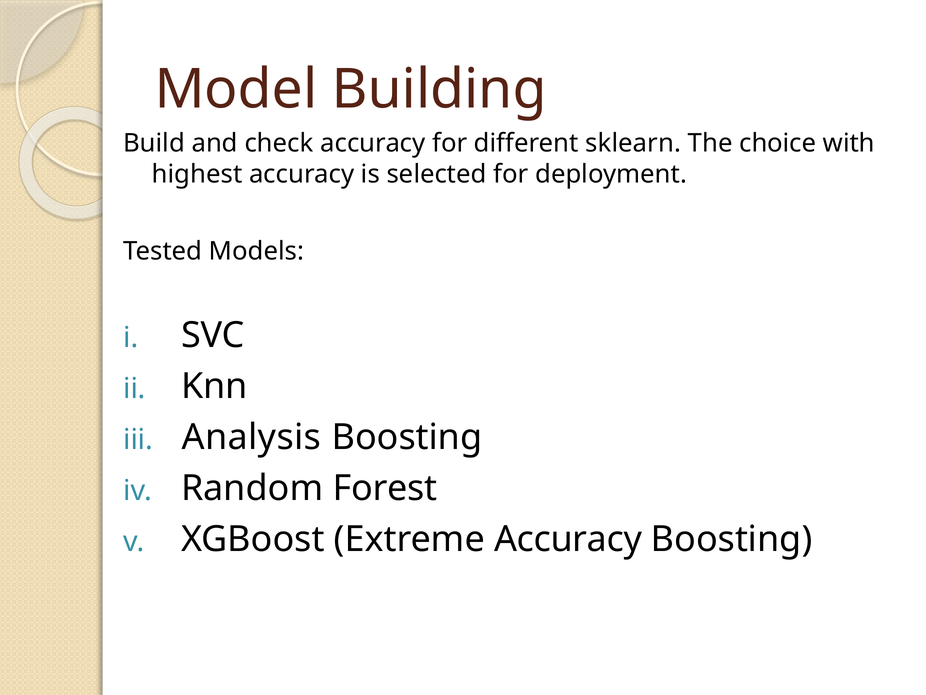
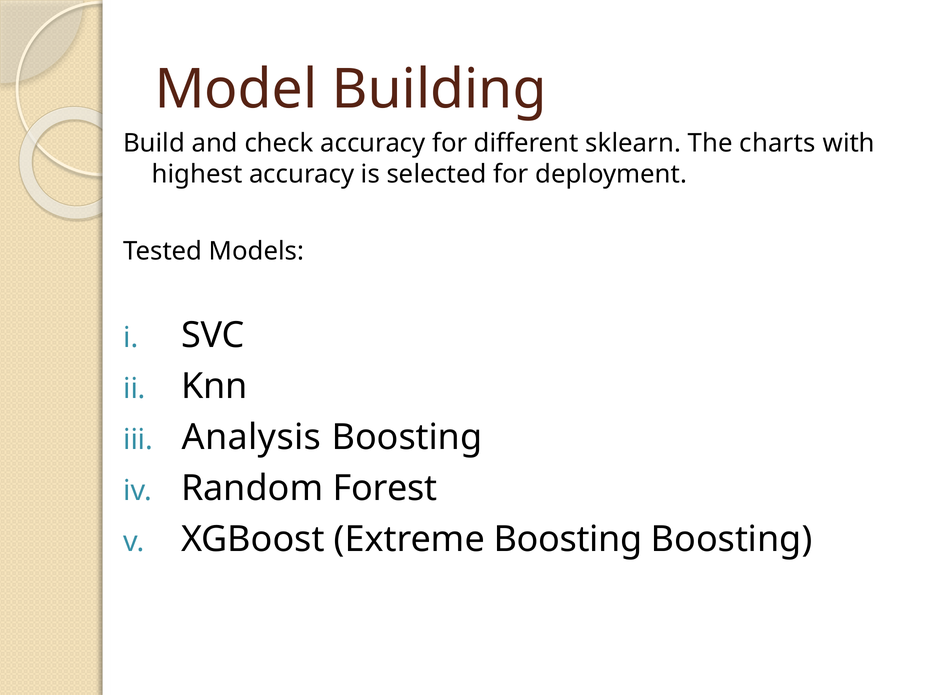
choice: choice -> charts
Extreme Accuracy: Accuracy -> Boosting
